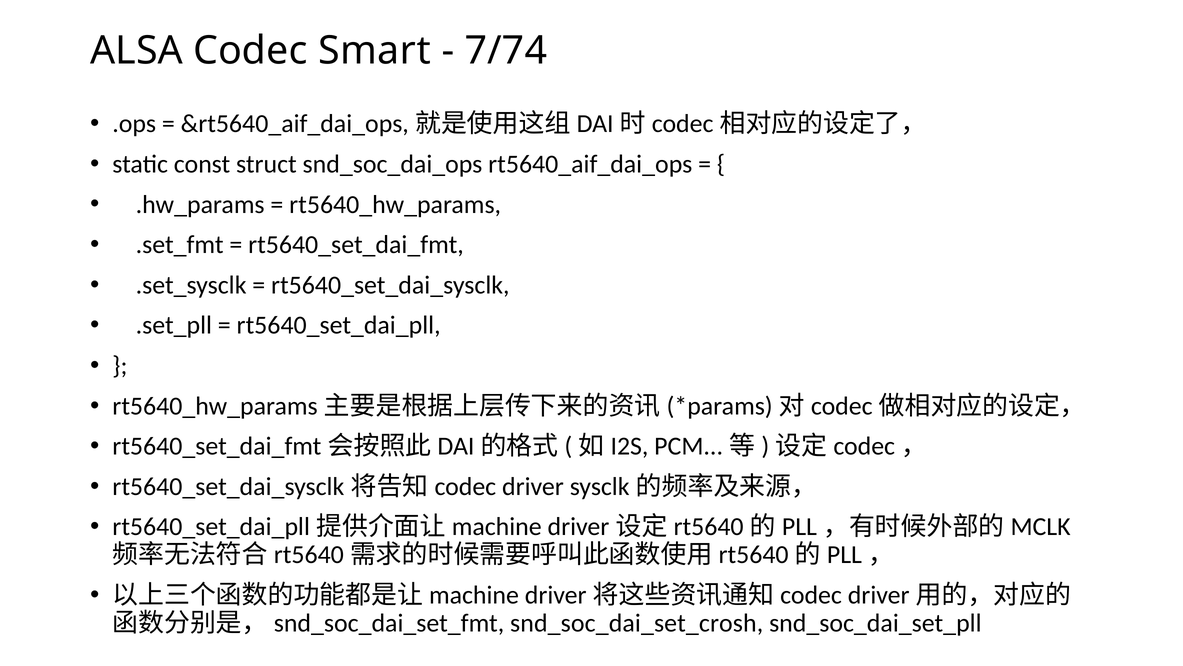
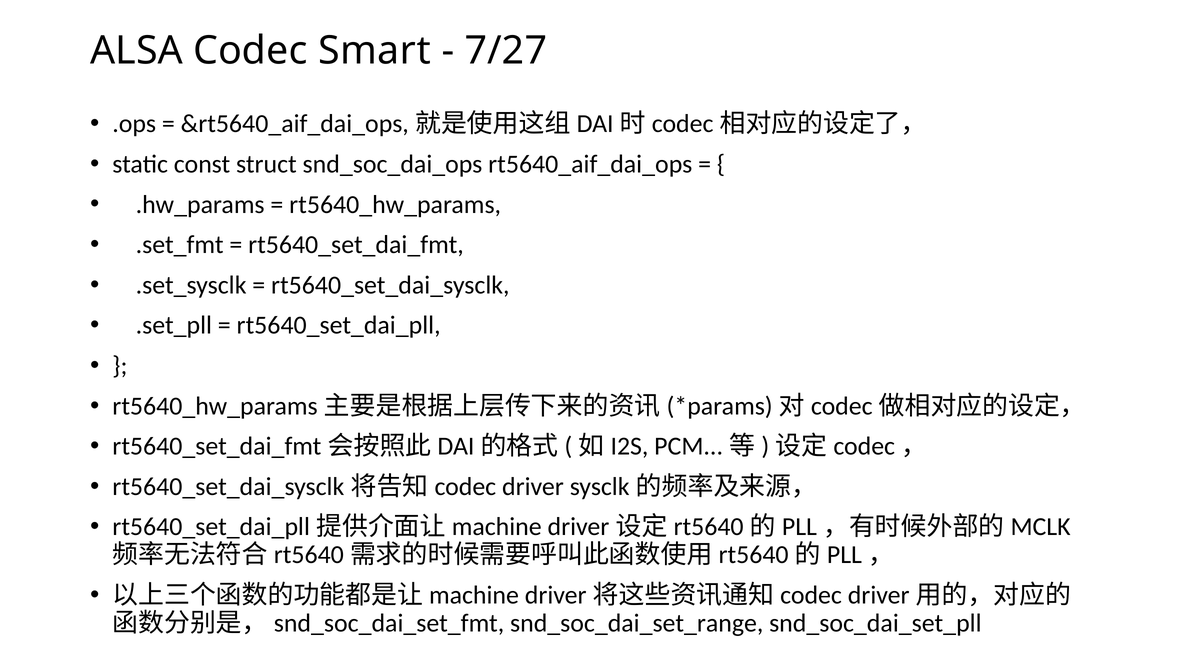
7/74: 7/74 -> 7/27
snd_soc_dai_set_crosh: snd_soc_dai_set_crosh -> snd_soc_dai_set_range
